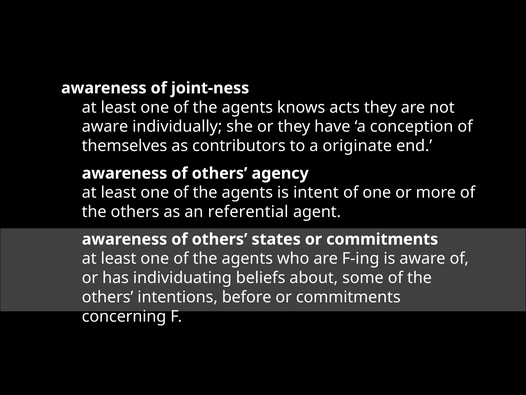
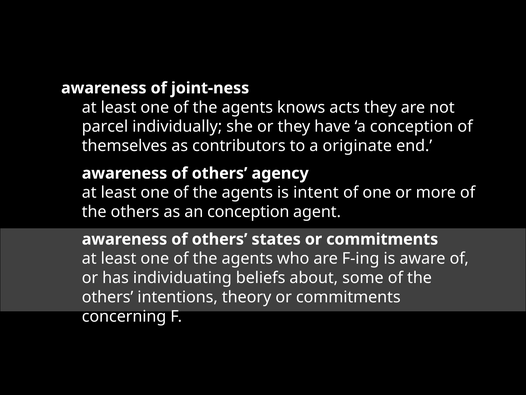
aware at (105, 127): aware -> parcel
an referential: referential -> conception
before: before -> theory
